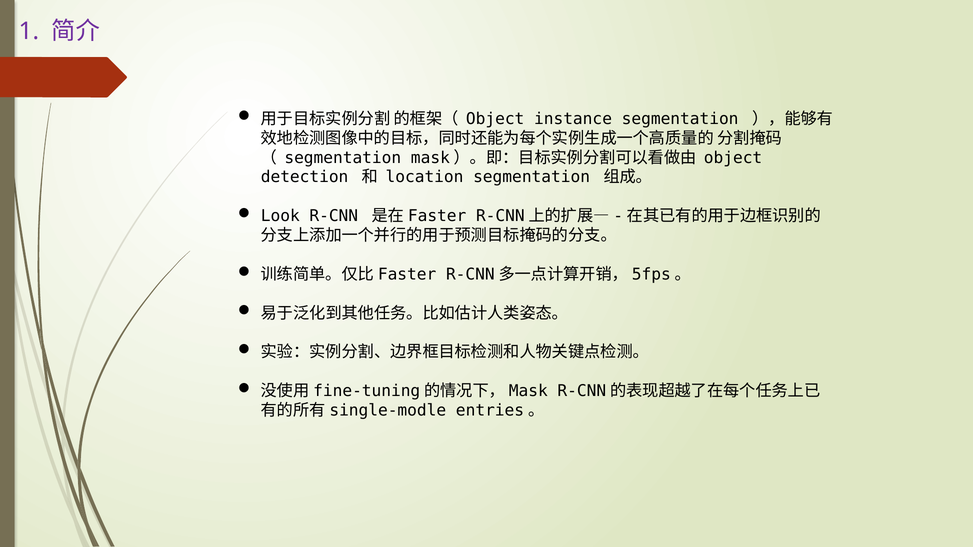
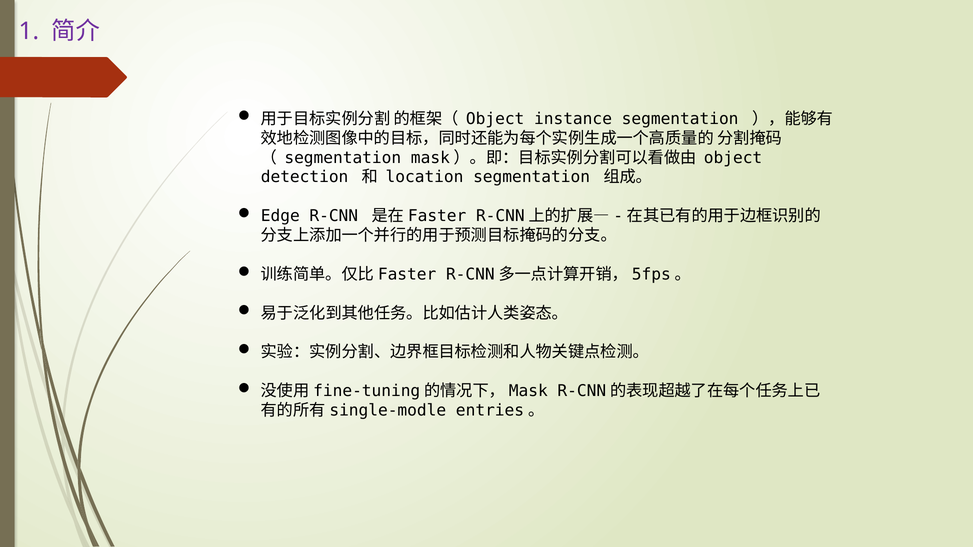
Look: Look -> Edge
